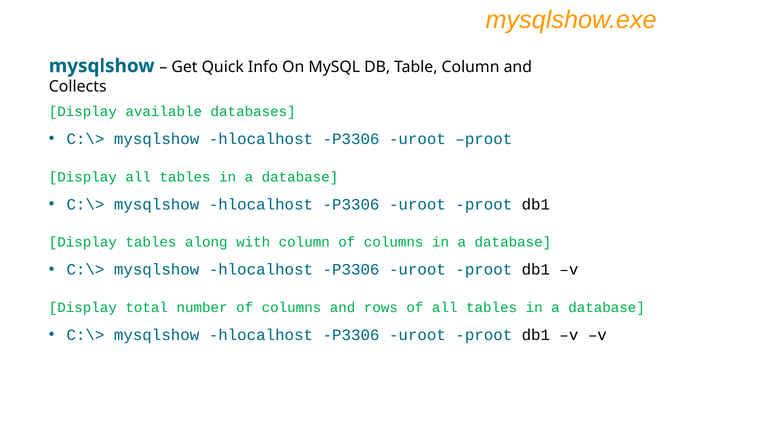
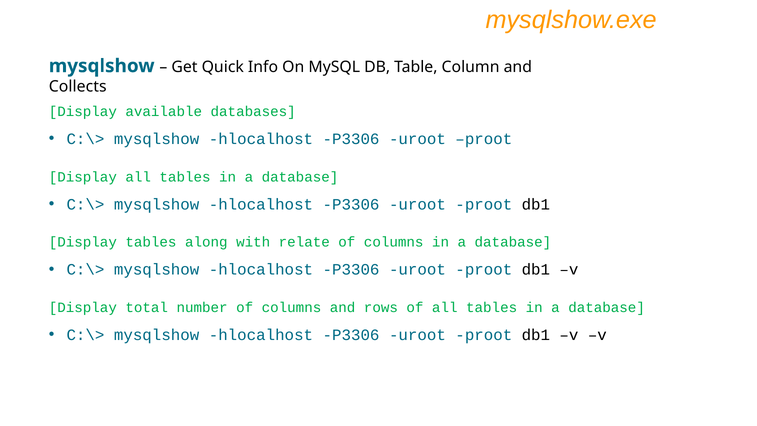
with column: column -> relate
